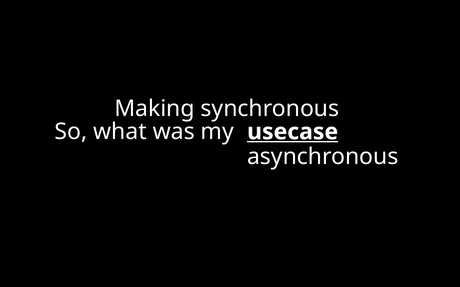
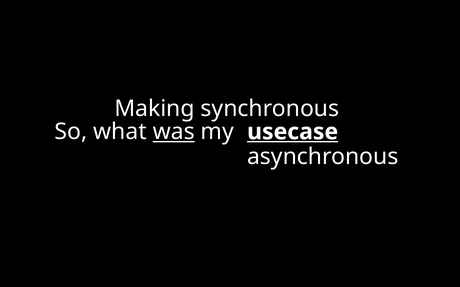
was underline: none -> present
